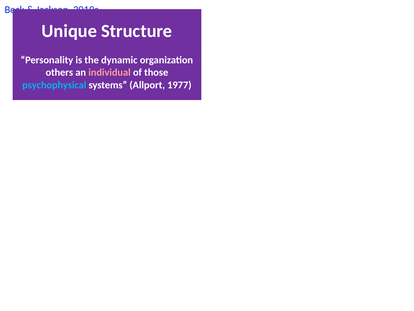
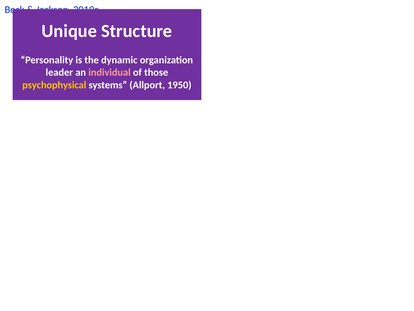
others: others -> leader
psychophysical colour: light blue -> yellow
1977: 1977 -> 1950
